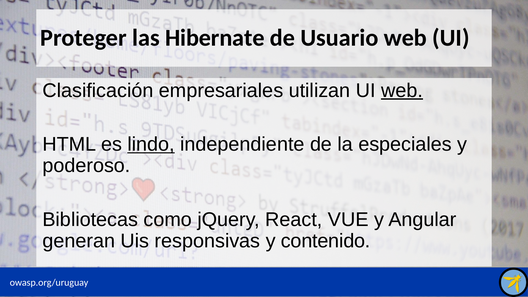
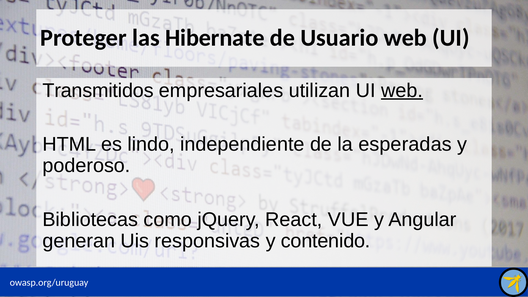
Clasificación: Clasificación -> Transmitidos
lindo underline: present -> none
especiales: especiales -> esperadas
